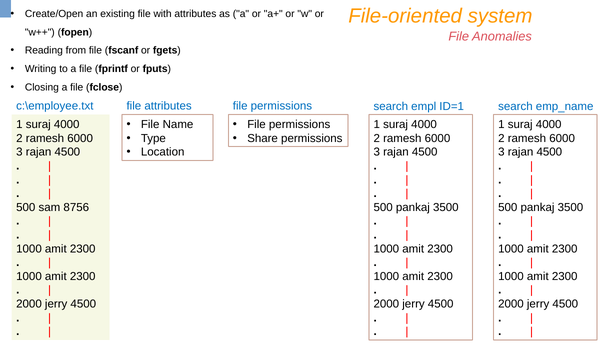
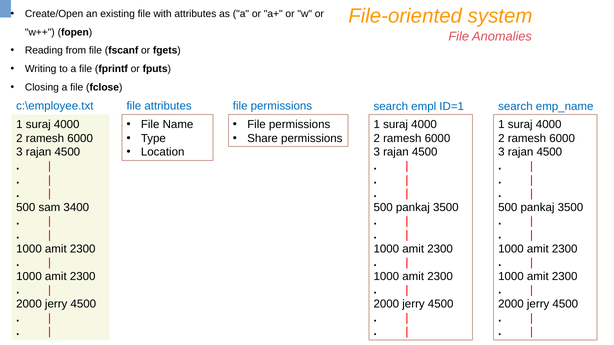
8756: 8756 -> 3400
